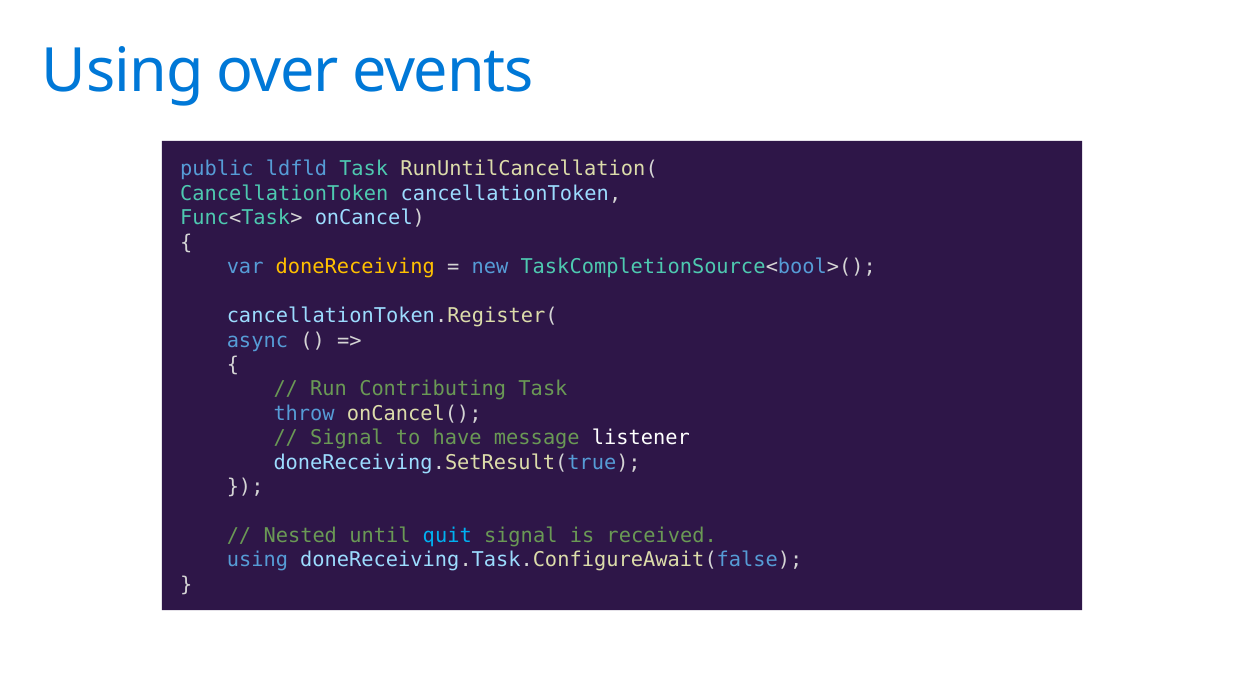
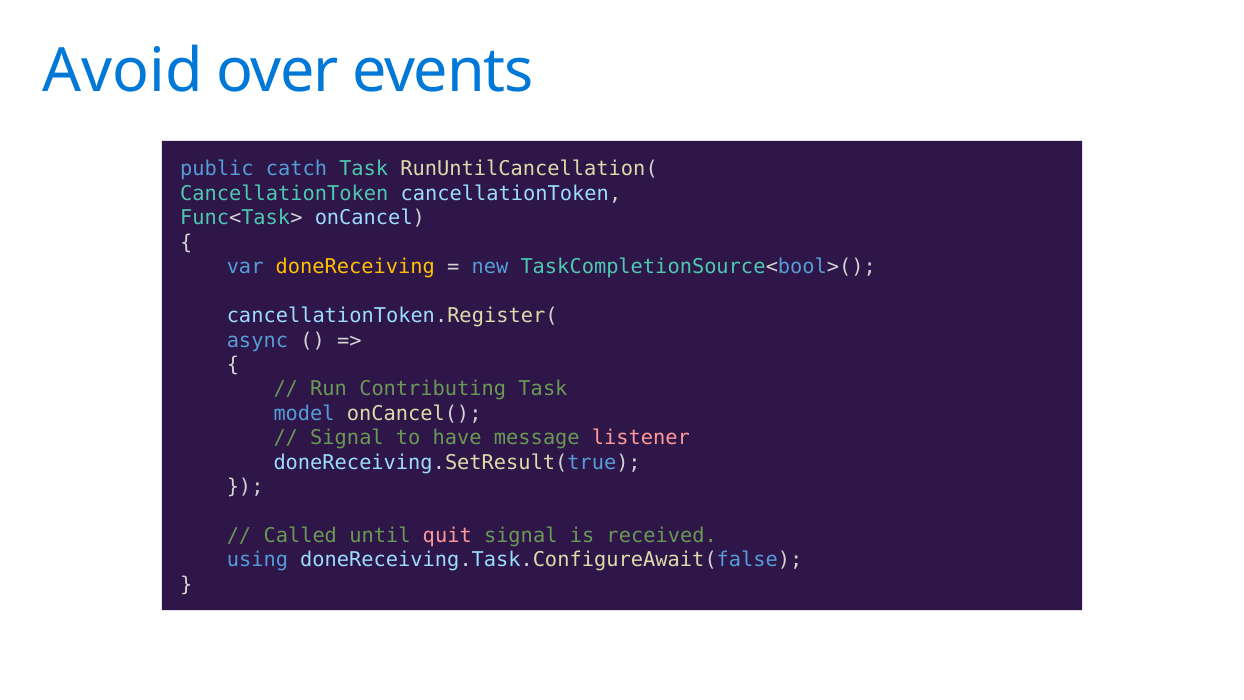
Using at (123, 71): Using -> Avoid
ldfld: ldfld -> catch
throw: throw -> model
listener colour: white -> pink
Nested: Nested -> Called
quit colour: light blue -> pink
